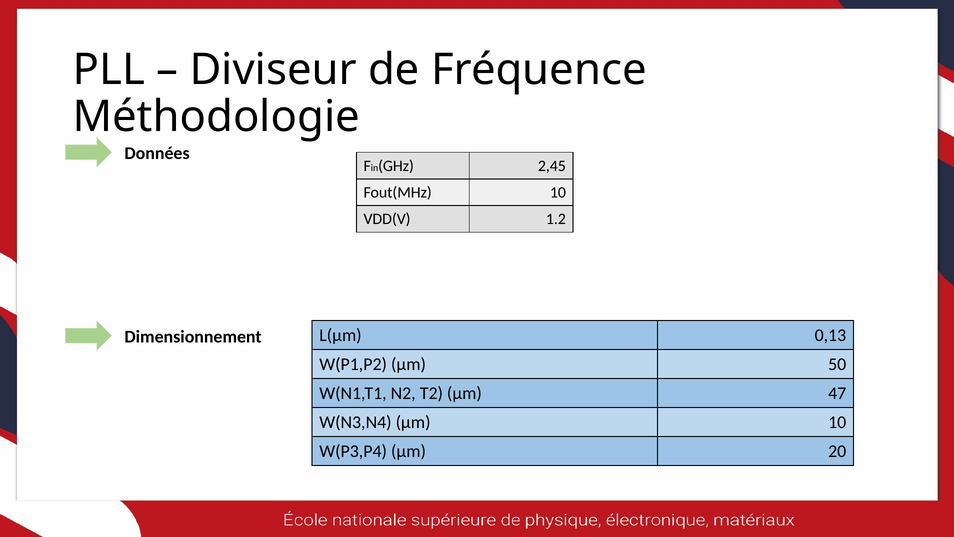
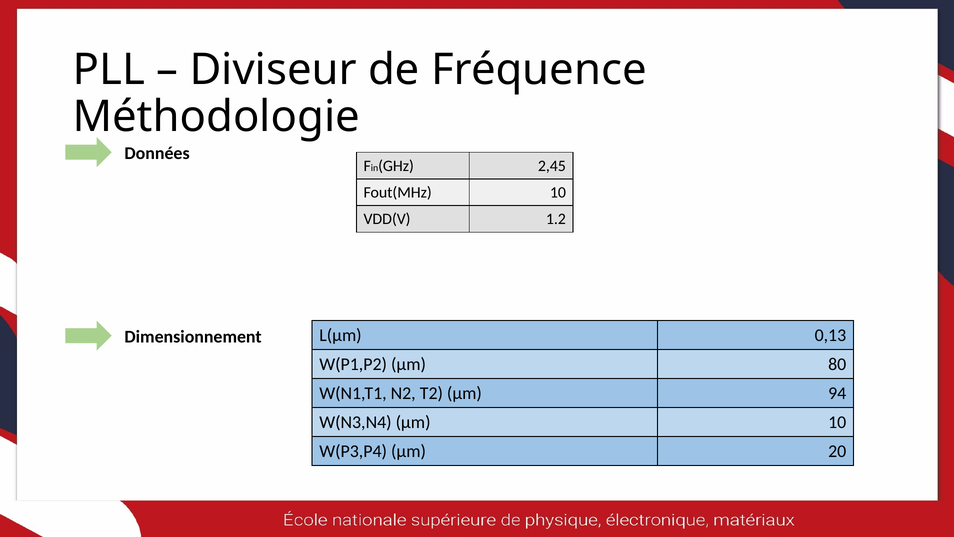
50: 50 -> 80
47: 47 -> 94
